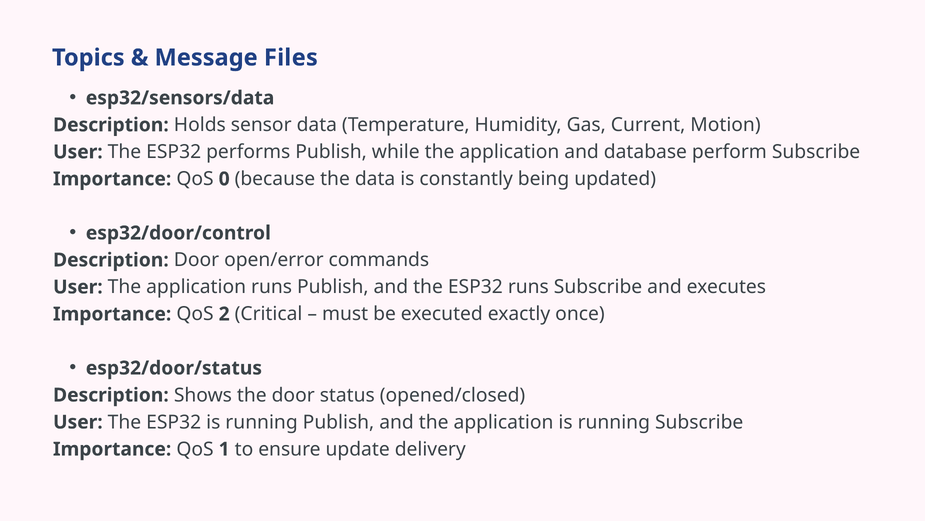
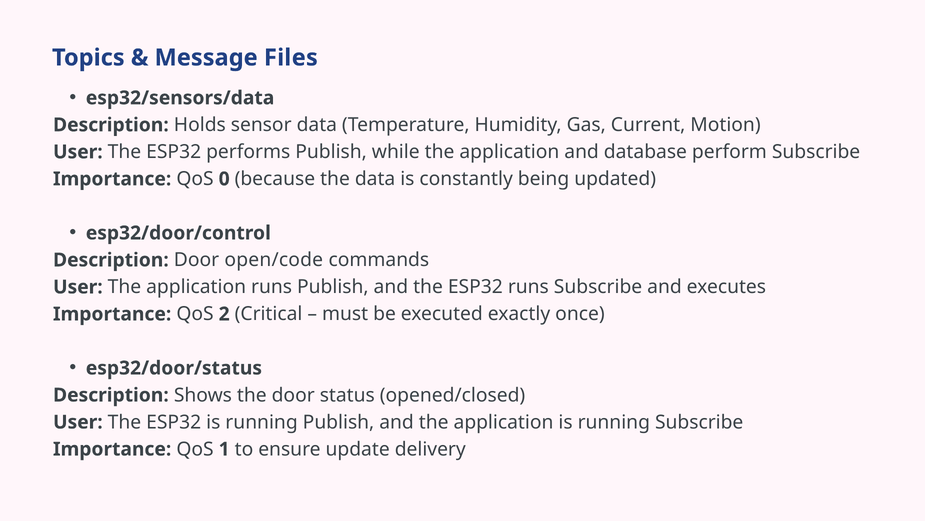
open/error: open/error -> open/code
